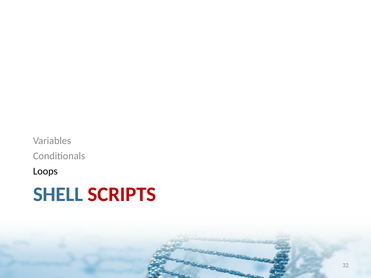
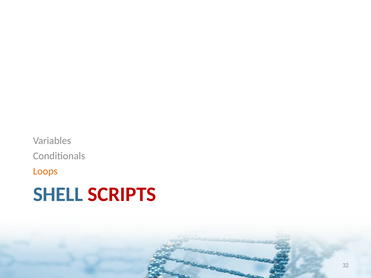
Loops colour: black -> orange
